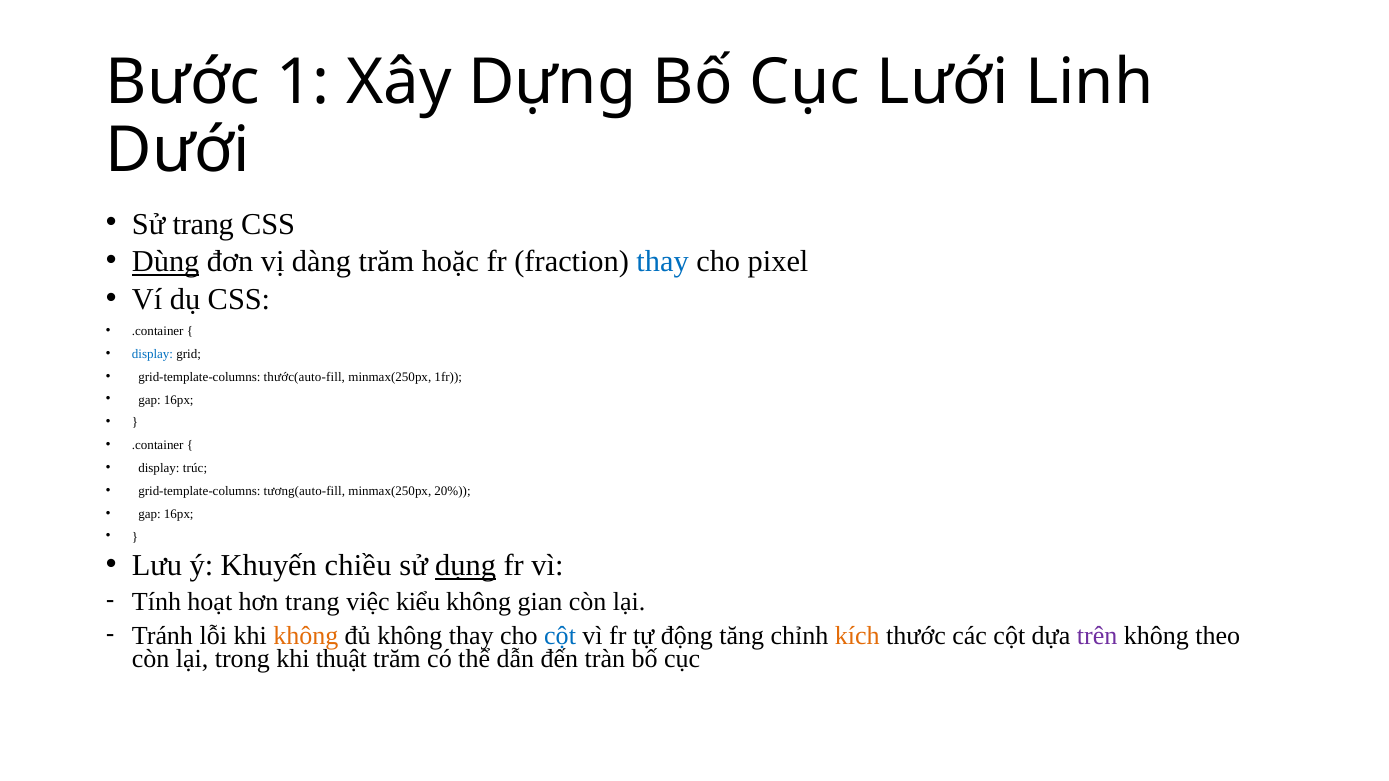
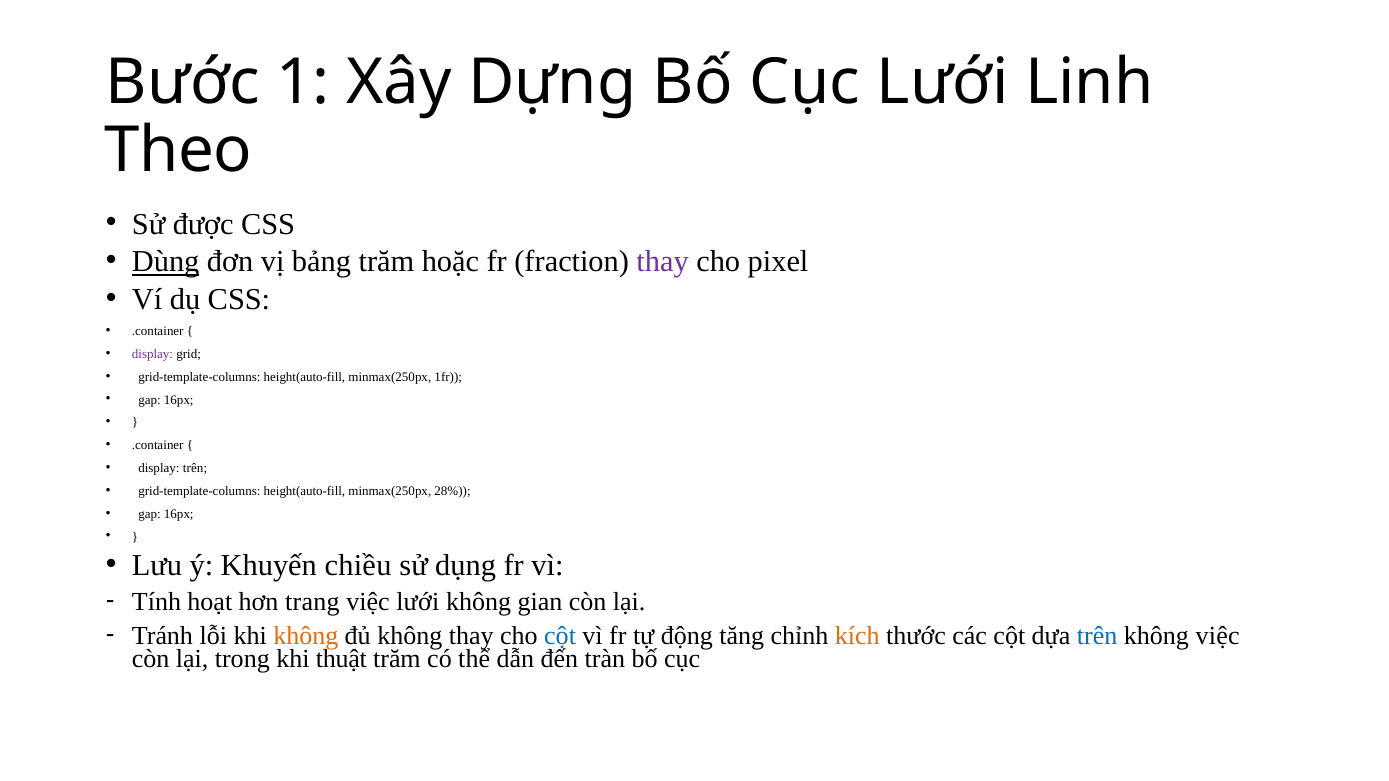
Dưới: Dưới -> Theo
Sử trang: trang -> được
dàng: dàng -> bảng
thay at (663, 262) colour: blue -> purple
display at (153, 354) colour: blue -> purple
thước(auto-fill at (304, 377): thước(auto-fill -> height(auto-fill
display trúc: trúc -> trên
tương(auto-fill at (304, 491): tương(auto-fill -> height(auto-fill
20%: 20% -> 28%
dụng underline: present -> none
việc kiểu: kiểu -> lưới
trên at (1097, 636) colour: purple -> blue
không theo: theo -> việc
